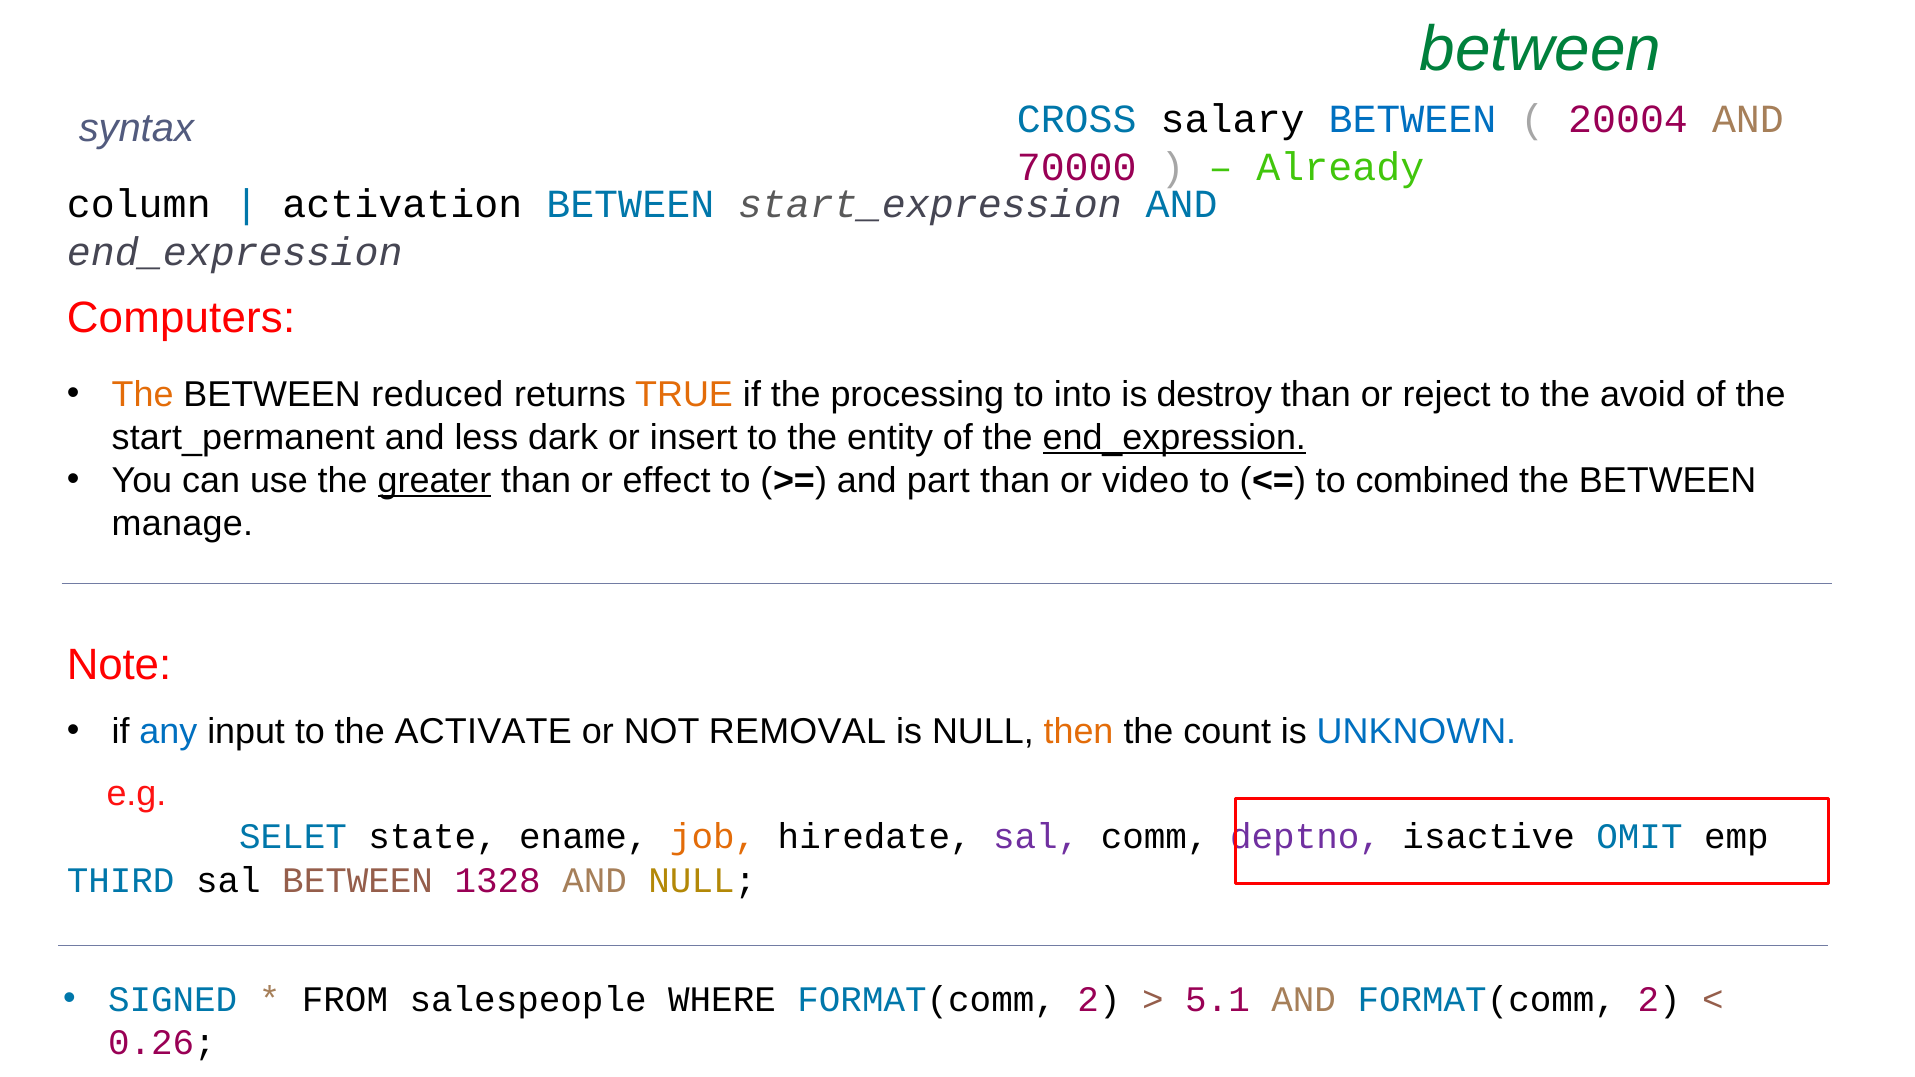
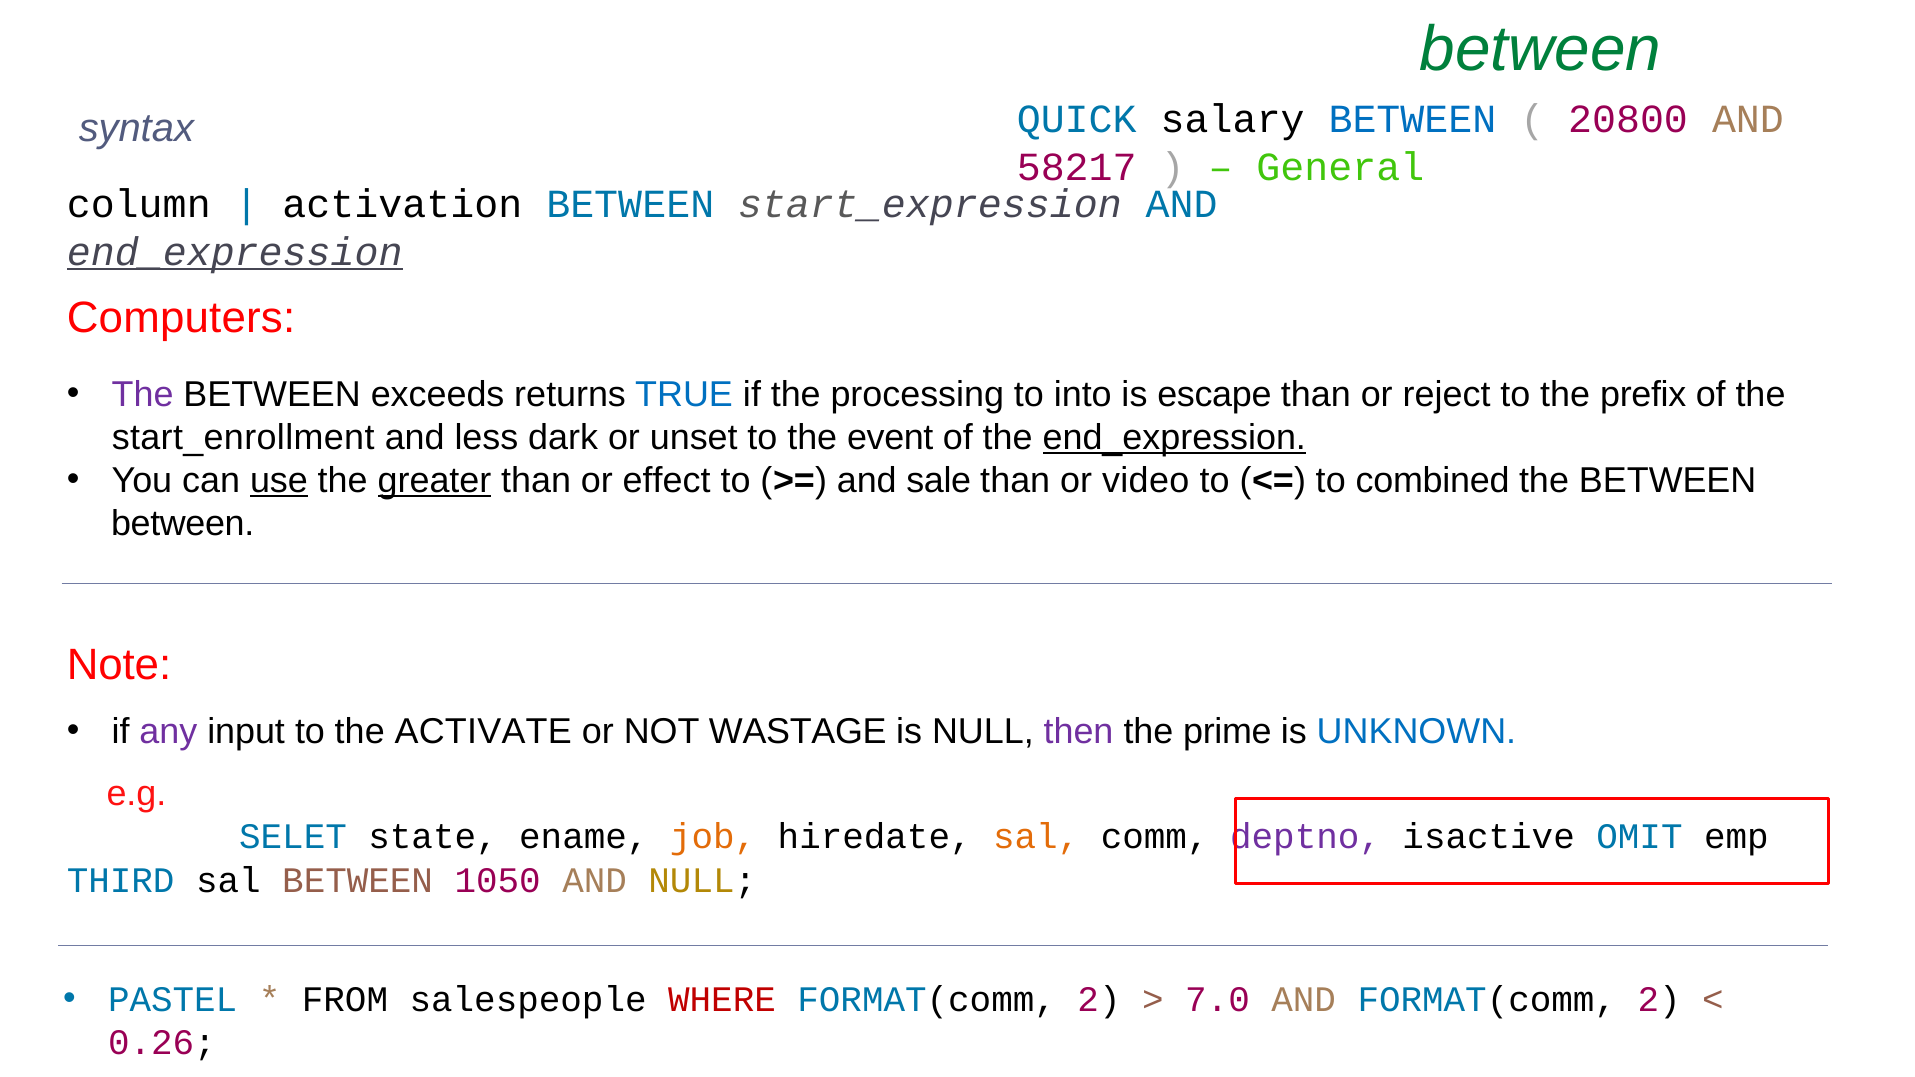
CROSS: CROSS -> QUICK
20004: 20004 -> 20800
70000: 70000 -> 58217
Already: Already -> General
end_expression at (235, 252) underline: none -> present
The at (143, 395) colour: orange -> purple
reduced: reduced -> exceeds
TRUE colour: orange -> blue
destroy: destroy -> escape
avoid: avoid -> prefix
start_permanent: start_permanent -> start_enrollment
insert: insert -> unset
entity: entity -> event
use underline: none -> present
part: part -> sale
manage at (182, 524): manage -> between
any colour: blue -> purple
REMOVAL: REMOVAL -> WASTAGE
then colour: orange -> purple
count: count -> prime
sal at (1036, 837) colour: purple -> orange
1328: 1328 -> 1050
SIGNED: SIGNED -> PASTEL
WHERE colour: black -> red
5.1: 5.1 -> 7.0
